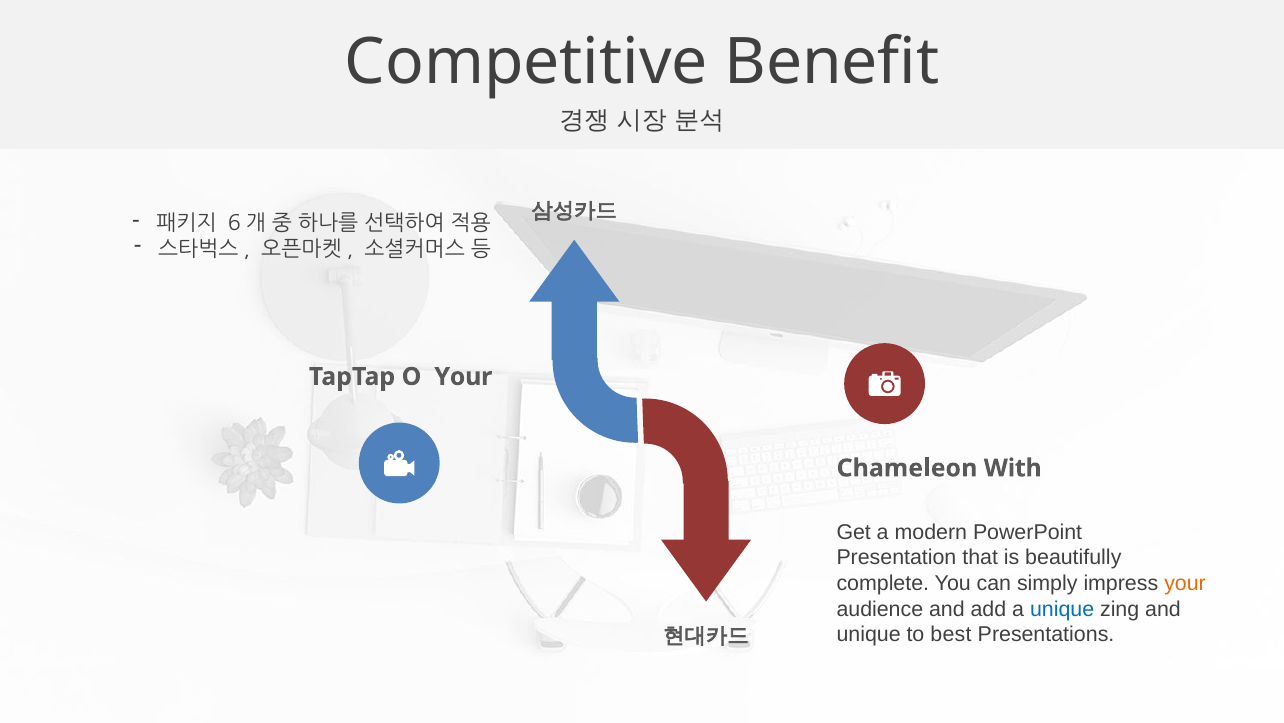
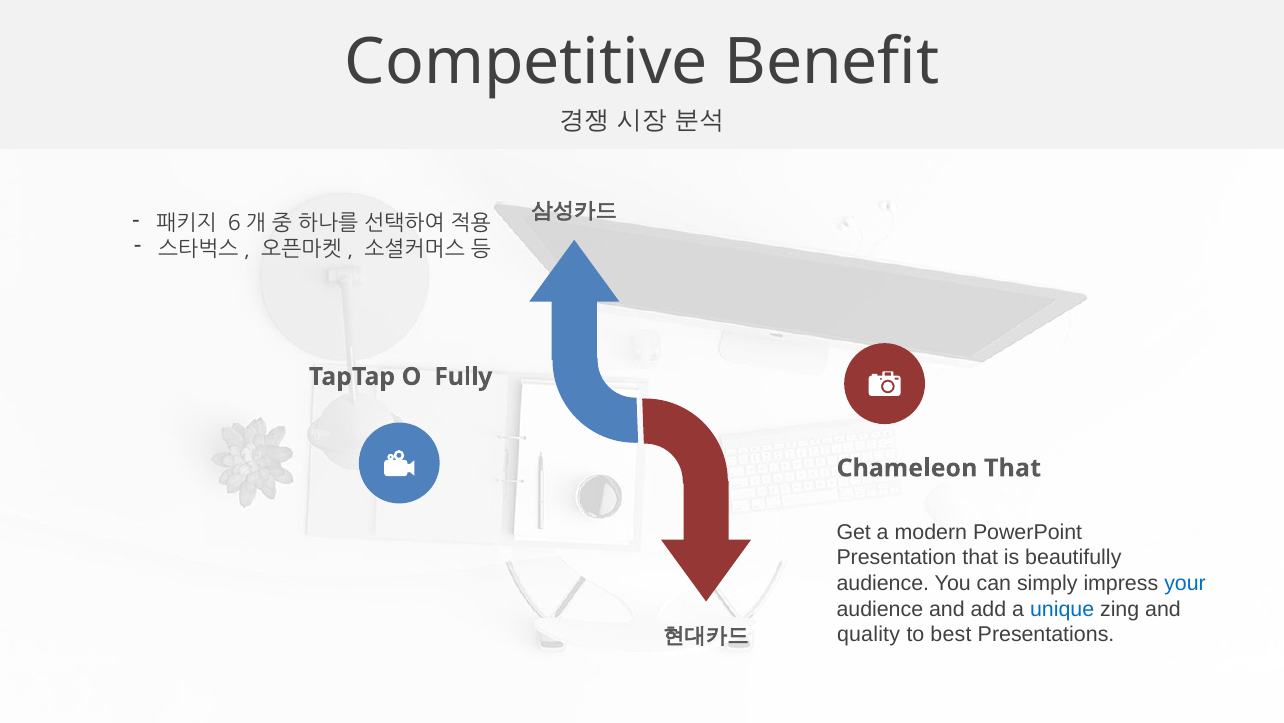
O Your: Your -> Fully
Chameleon With: With -> That
complete at (883, 583): complete -> audience
your at (1185, 583) colour: orange -> blue
unique at (869, 634): unique -> quality
